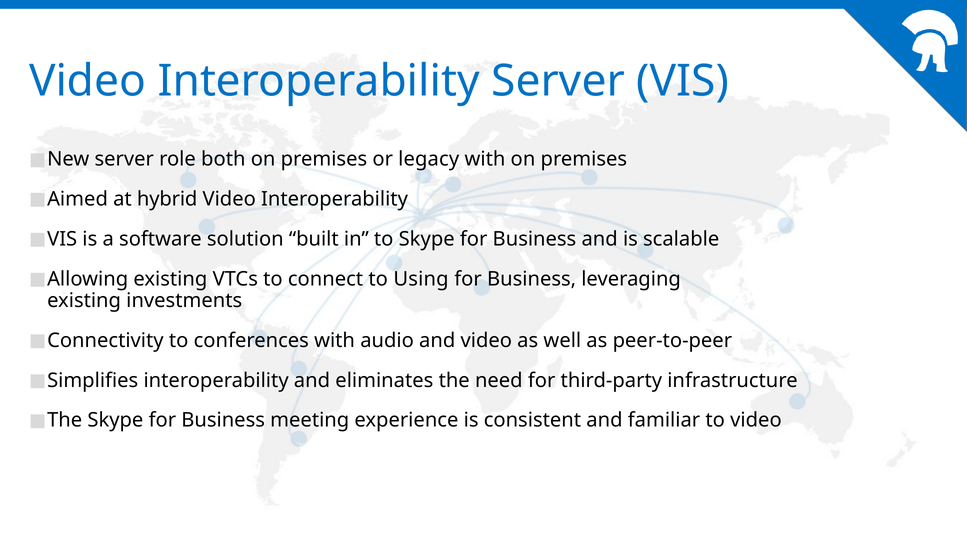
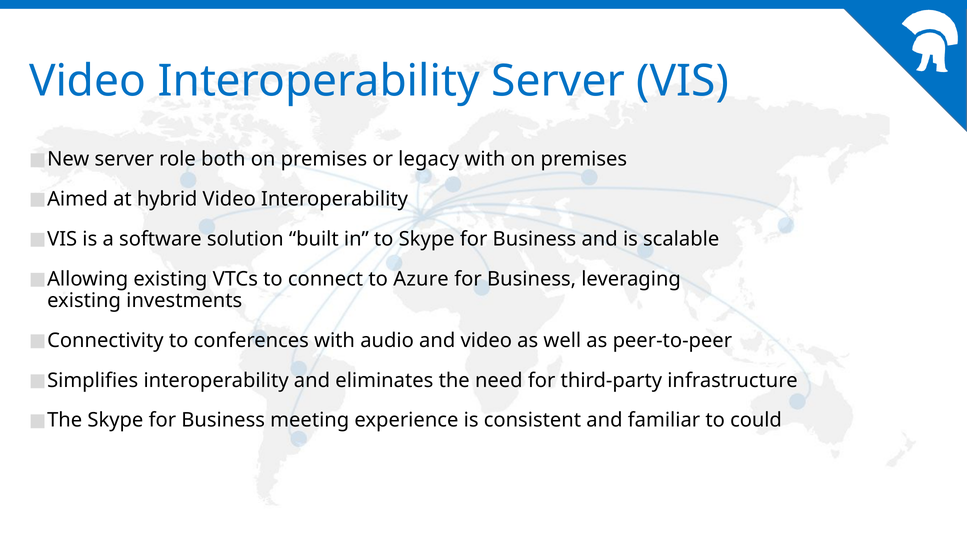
Using: Using -> Azure
to video: video -> could
